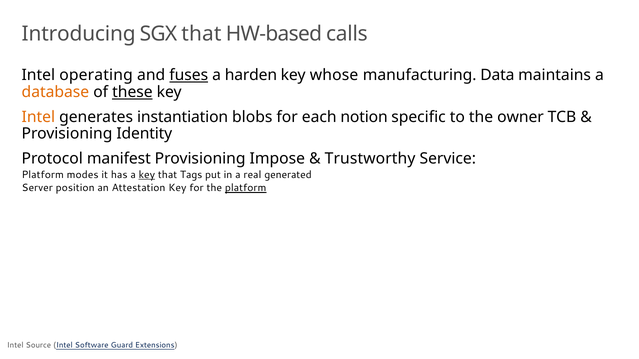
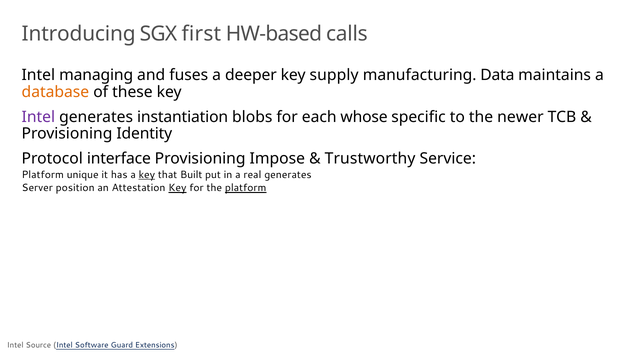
SGX that: that -> first
operating: operating -> managing
fuses underline: present -> none
harden: harden -> deeper
whose: whose -> supply
these underline: present -> none
Intel at (38, 117) colour: orange -> purple
notion: notion -> whose
owner: owner -> newer
manifest: manifest -> interface
modes: modes -> unique
Tags: Tags -> Built
real generated: generated -> generates
Key at (177, 188) underline: none -> present
